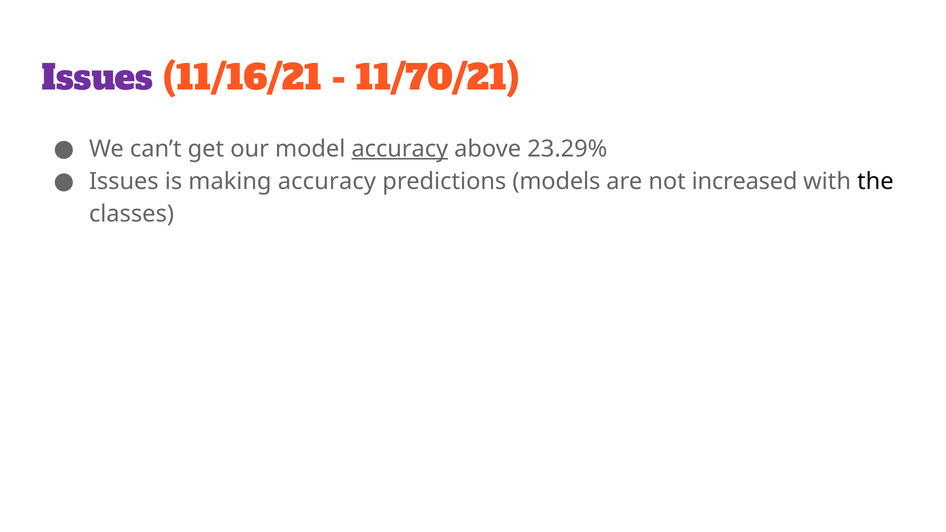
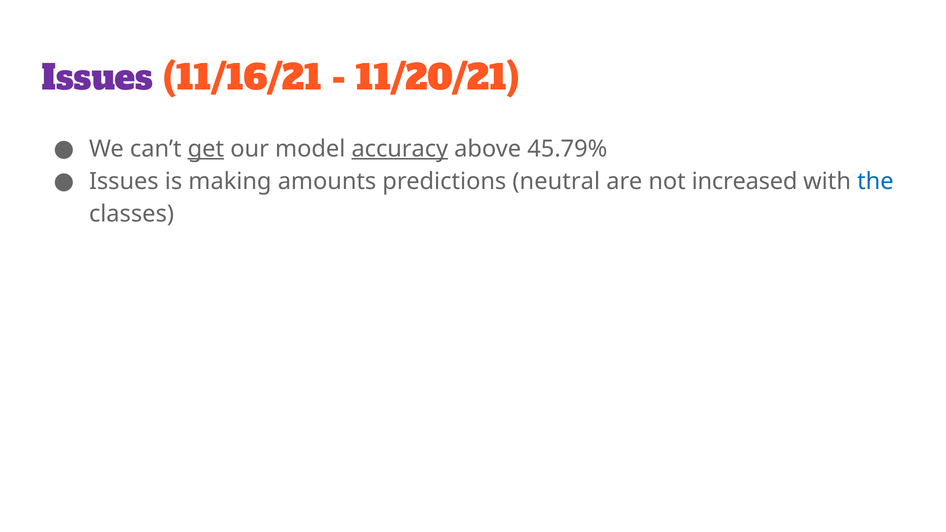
11/70/21: 11/70/21 -> 11/20/21
get underline: none -> present
23.29%: 23.29% -> 45.79%
making accuracy: accuracy -> amounts
models: models -> neutral
the colour: black -> blue
